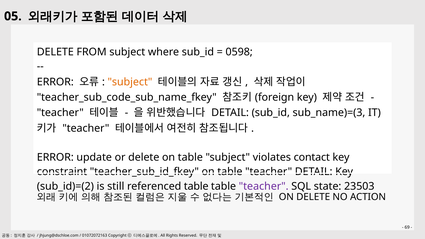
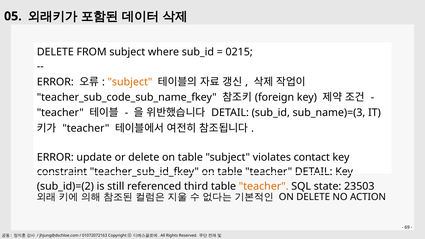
0598: 0598 -> 0215
referenced table: table -> third
teacher at (264, 186) colour: purple -> orange
